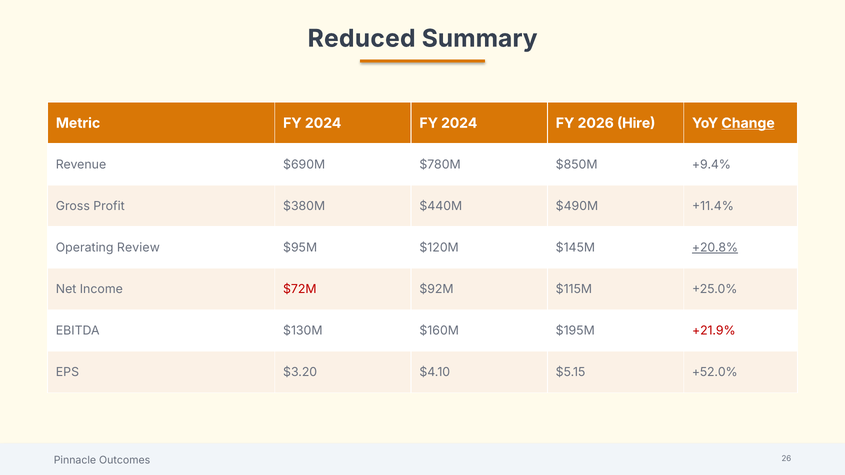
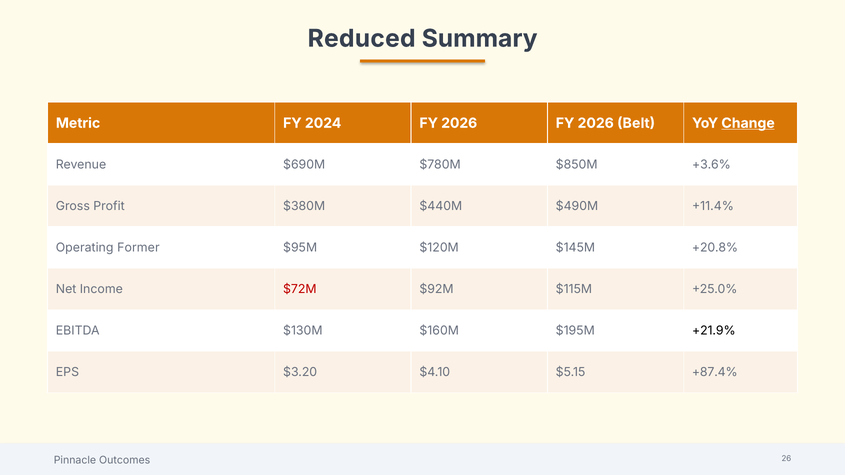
2024 FY 2024: 2024 -> 2026
Hire: Hire -> Belt
+9.4%: +9.4% -> +3.6%
Review: Review -> Former
+20.8% underline: present -> none
+21.9% colour: red -> black
+52.0%: +52.0% -> +87.4%
